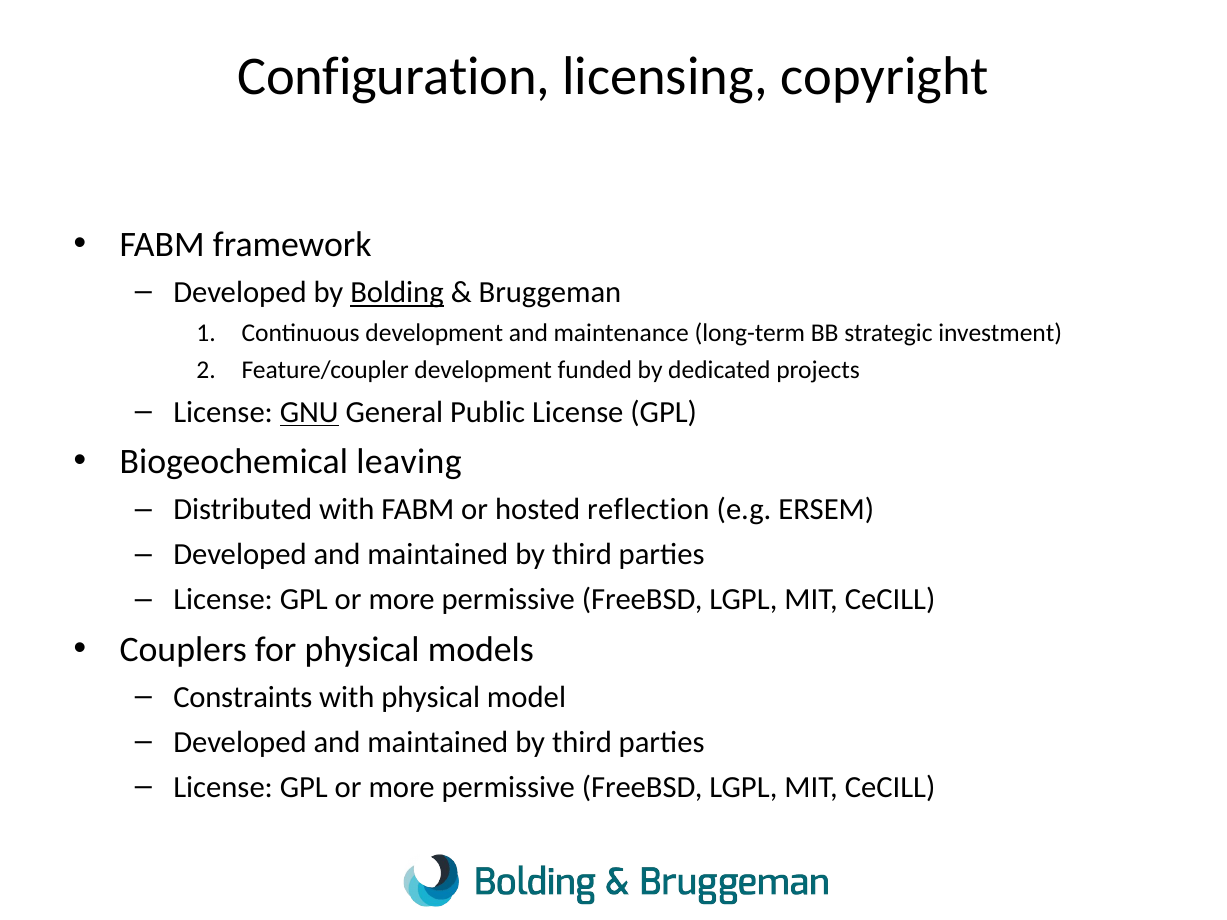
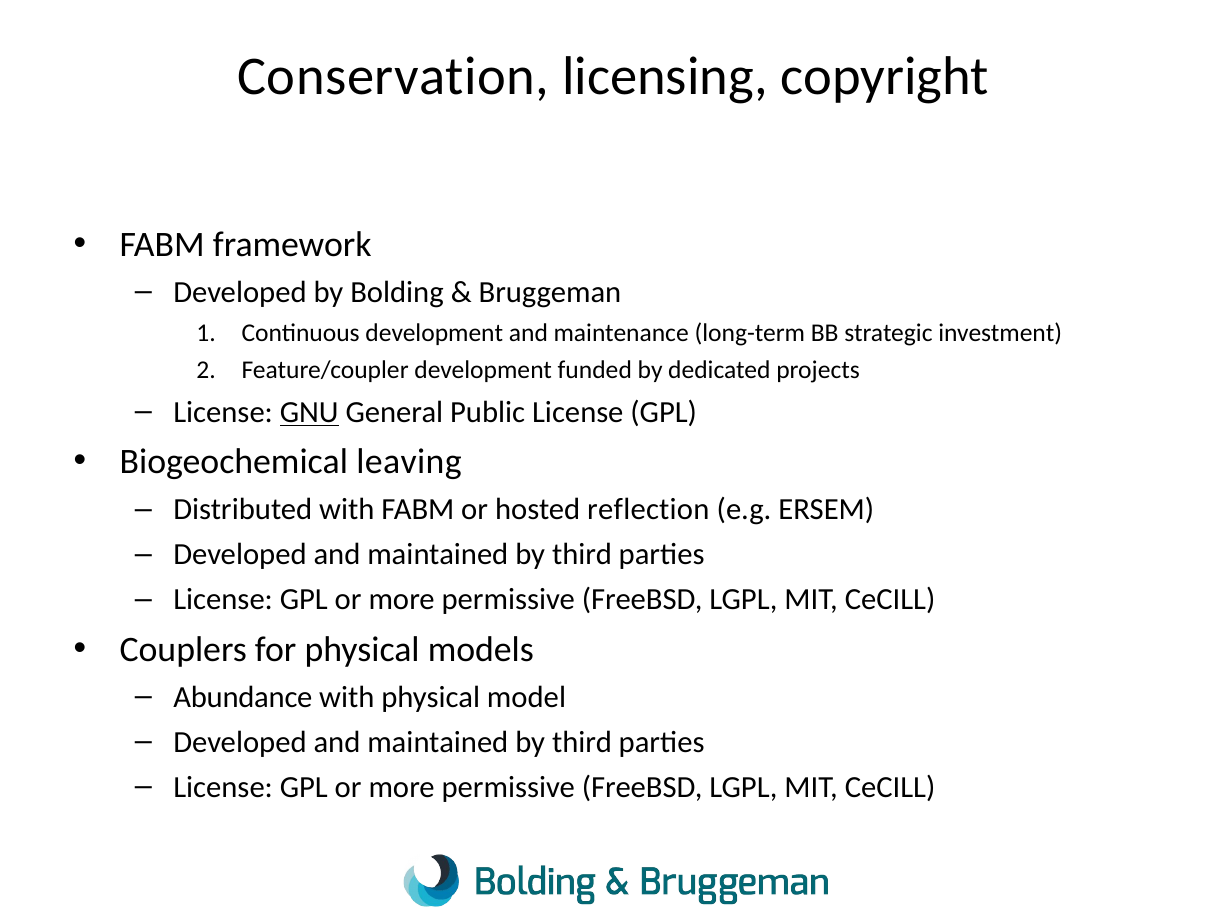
Configuration: Configuration -> Conservation
Bolding underline: present -> none
Constraints: Constraints -> Abundance
